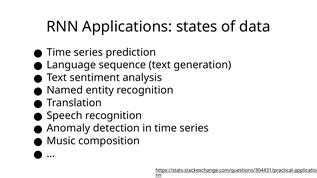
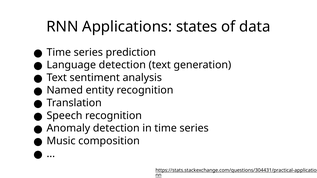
Language sequence: sequence -> detection
